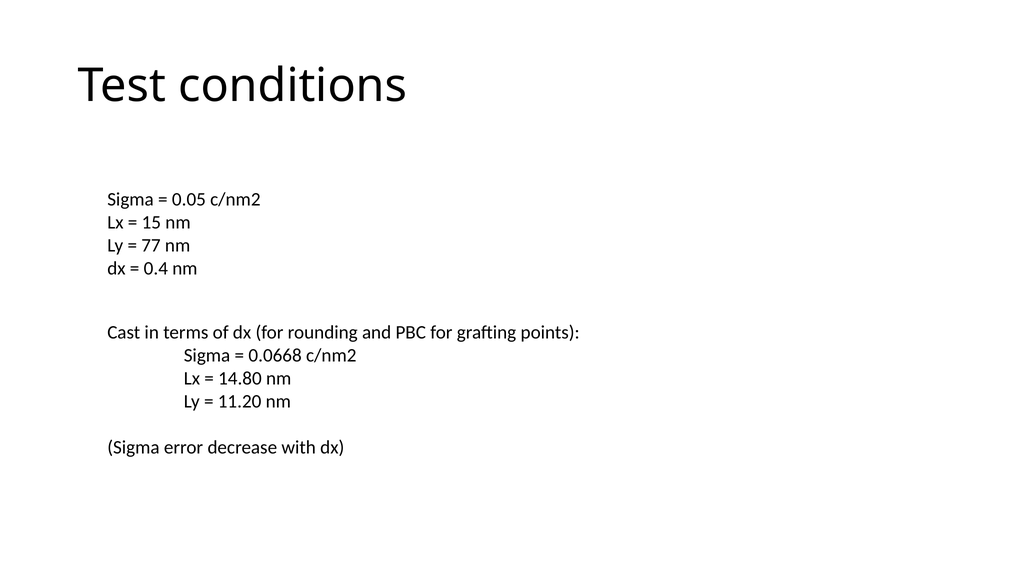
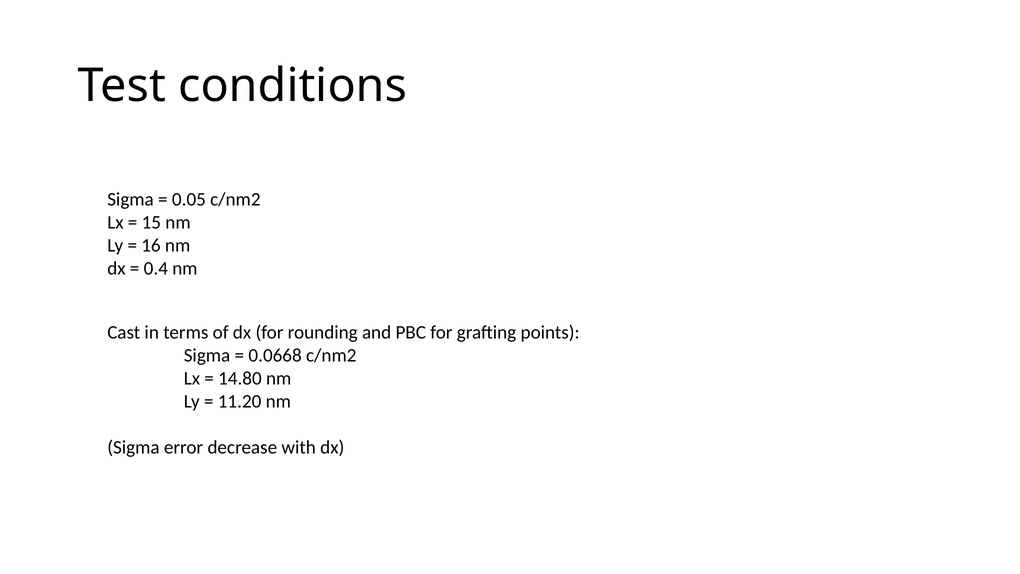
77: 77 -> 16
